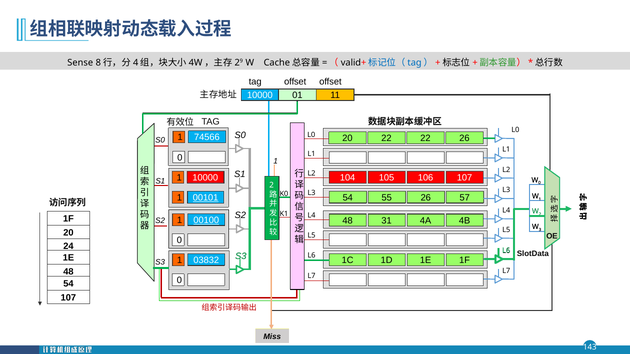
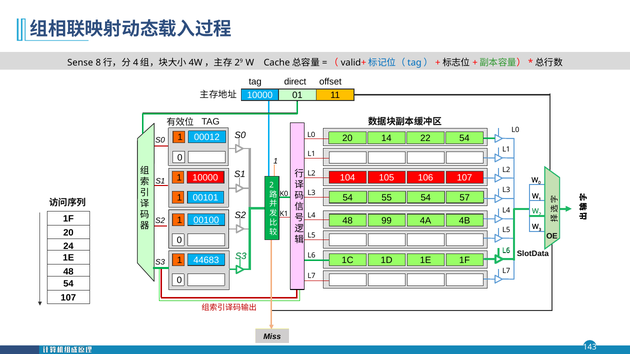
tag offset: offset -> direct
74566: 74566 -> 00012
20 22: 22 -> 14
22 26: 26 -> 54
55 26: 26 -> 54
00101 at (206, 198) underline: present -> none
31: 31 -> 99
03832: 03832 -> 44683
